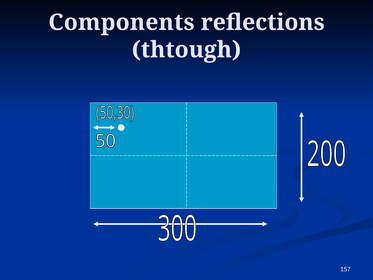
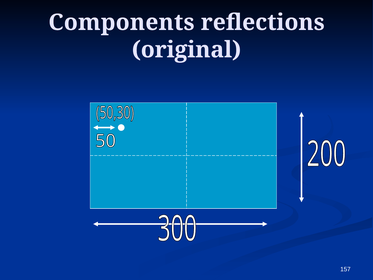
thtough: thtough -> original
